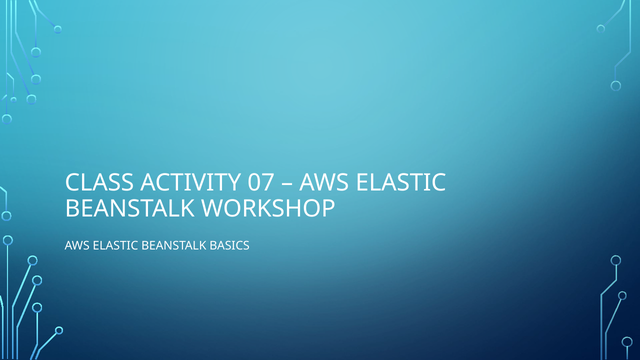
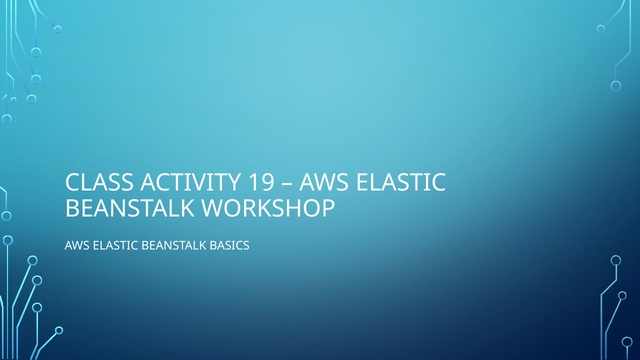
07: 07 -> 19
